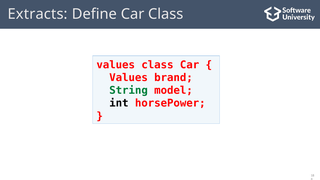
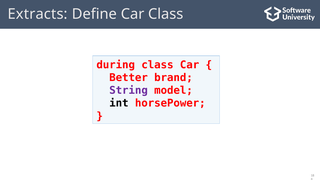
values at (116, 65): values -> during
Values at (129, 78): Values -> Better
String colour: green -> purple
